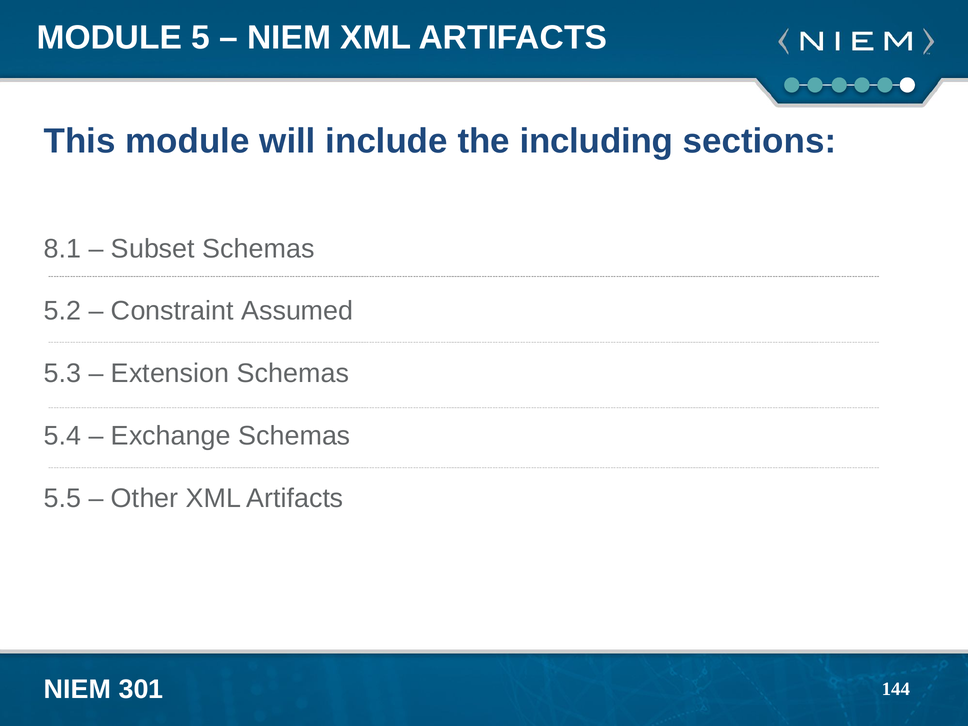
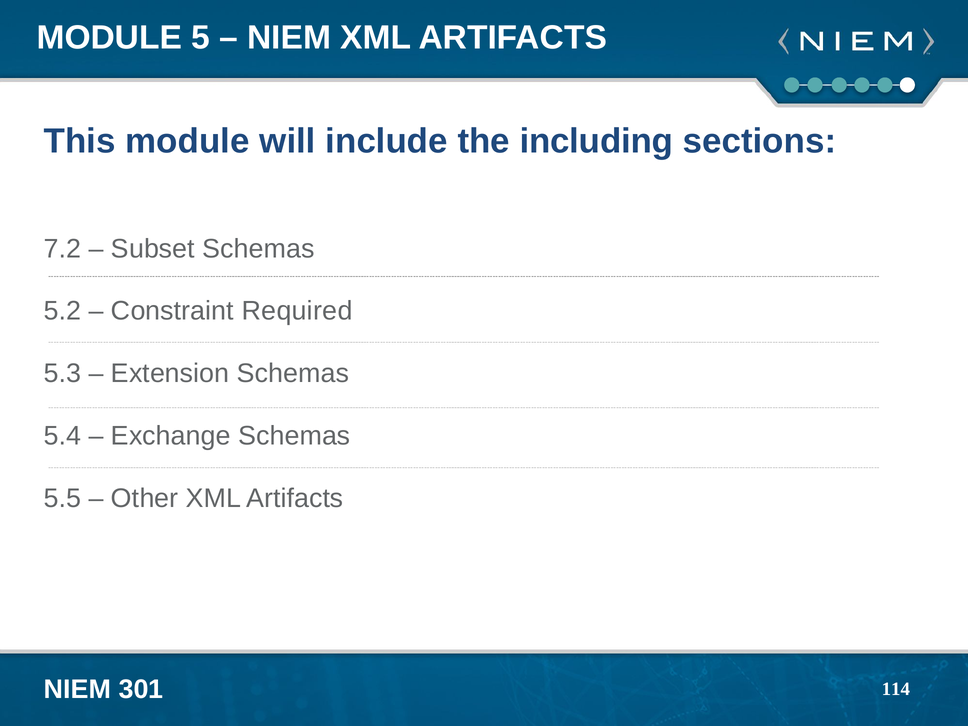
8.1: 8.1 -> 7.2
Assumed: Assumed -> Required
144: 144 -> 114
